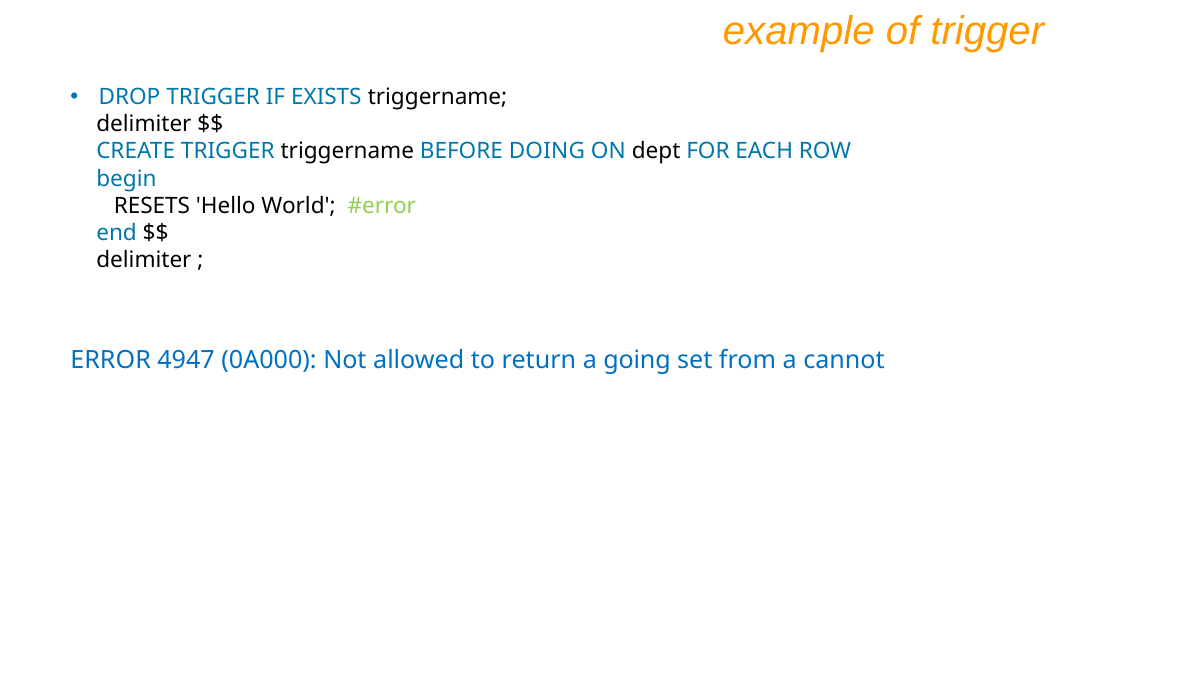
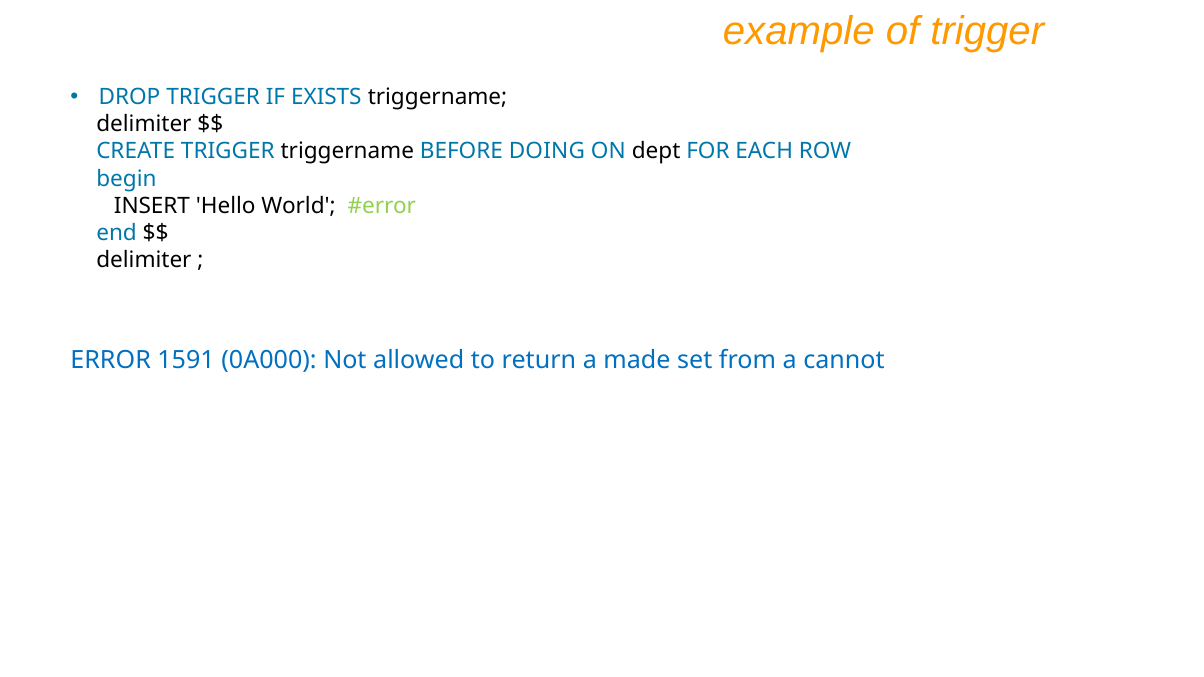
RESETS: RESETS -> INSERT
4947: 4947 -> 1591
going: going -> made
